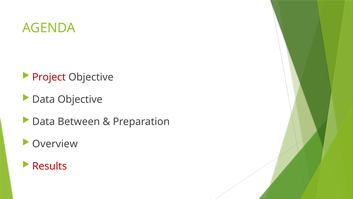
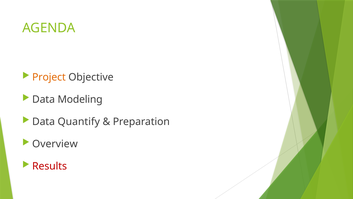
Project colour: red -> orange
Data Objective: Objective -> Modeling
Between: Between -> Quantify
